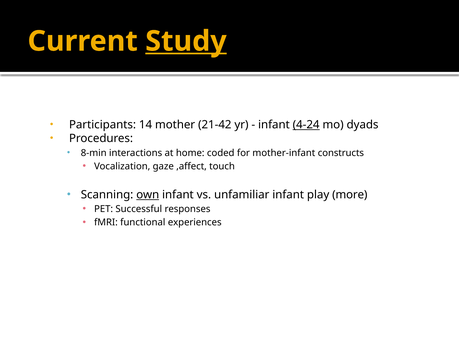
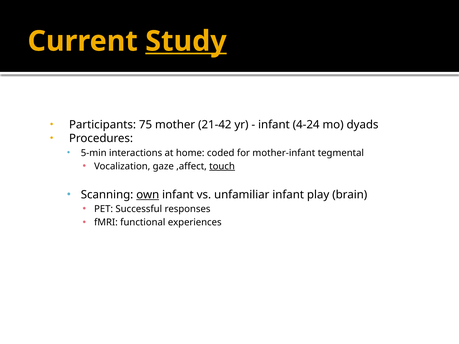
14: 14 -> 75
4-24 underline: present -> none
8-min: 8-min -> 5-min
constructs: constructs -> tegmental
touch underline: none -> present
more: more -> brain
